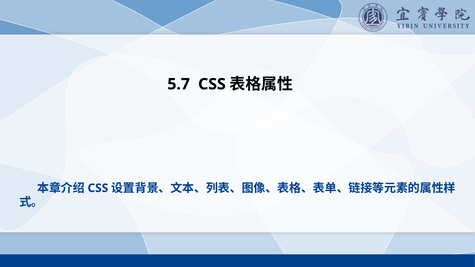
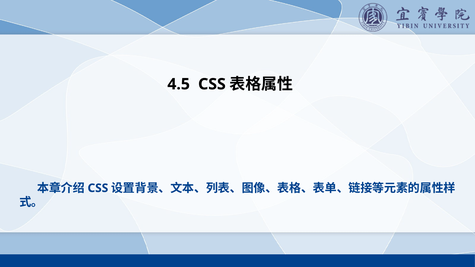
5.7: 5.7 -> 4.5
